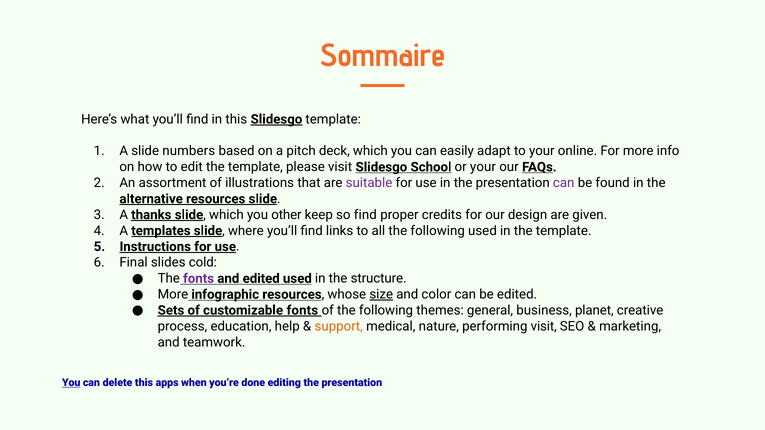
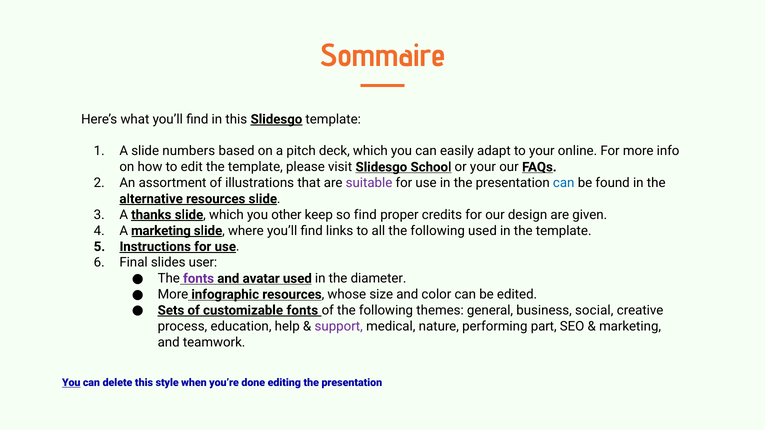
can at (564, 183) colour: purple -> blue
A templates: templates -> marketing
cold: cold -> user
and edited: edited -> avatar
structure: structure -> diameter
size underline: present -> none
planet: planet -> social
support colour: orange -> purple
performing visit: visit -> part
apps: apps -> style
